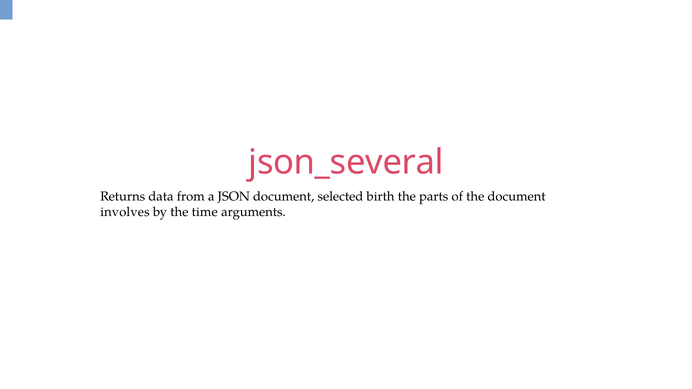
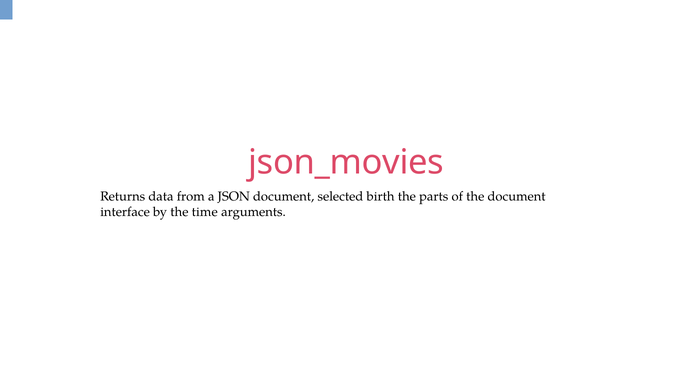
json_several: json_several -> json_movies
involves: involves -> interface
